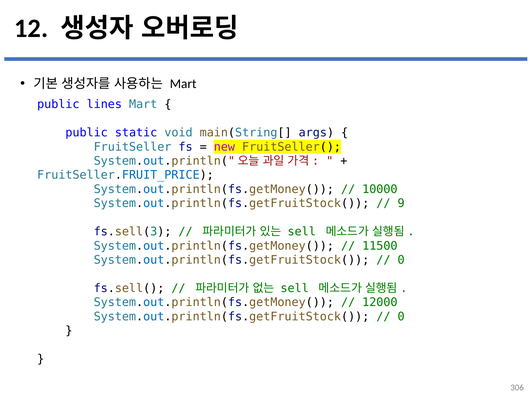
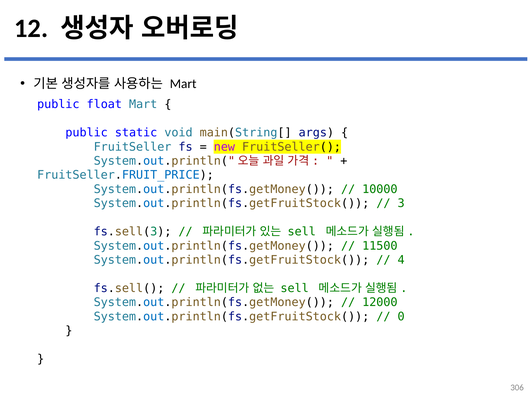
lines: lines -> float
9: 9 -> 3
0 at (401, 260): 0 -> 4
